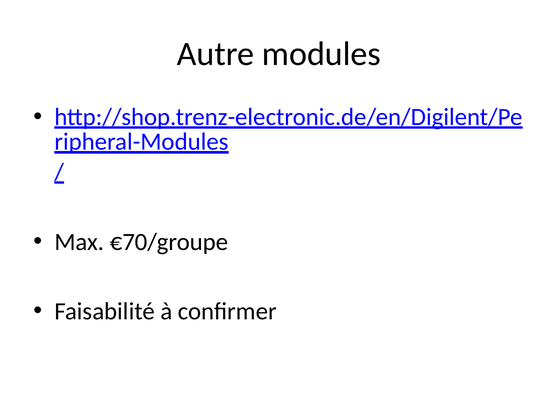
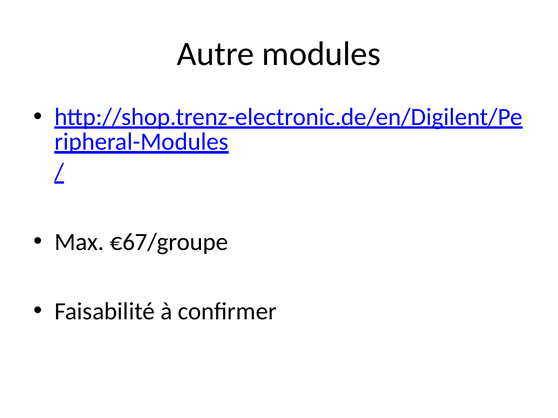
€70/groupe: €70/groupe -> €67/groupe
